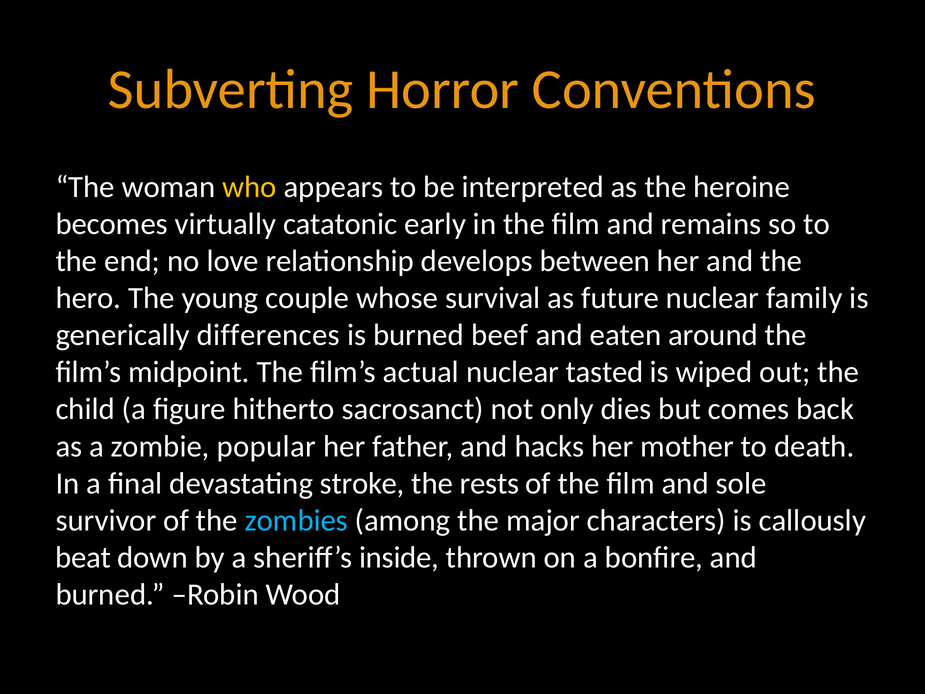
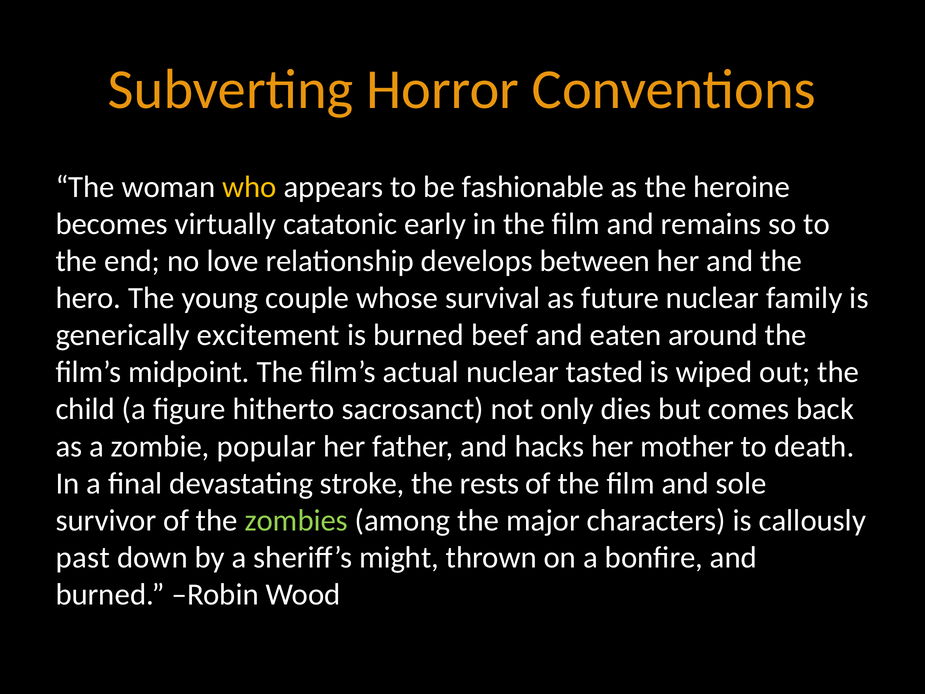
interpreted: interpreted -> fashionable
differences: differences -> excitement
zombies colour: light blue -> light green
beat: beat -> past
inside: inside -> might
